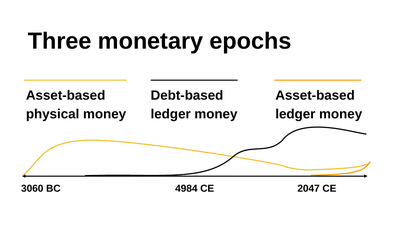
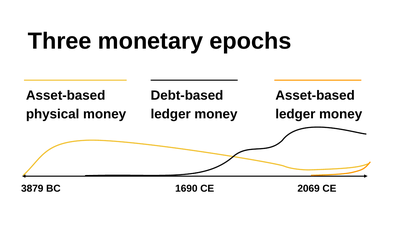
3060: 3060 -> 3879
4984: 4984 -> 1690
2047: 2047 -> 2069
